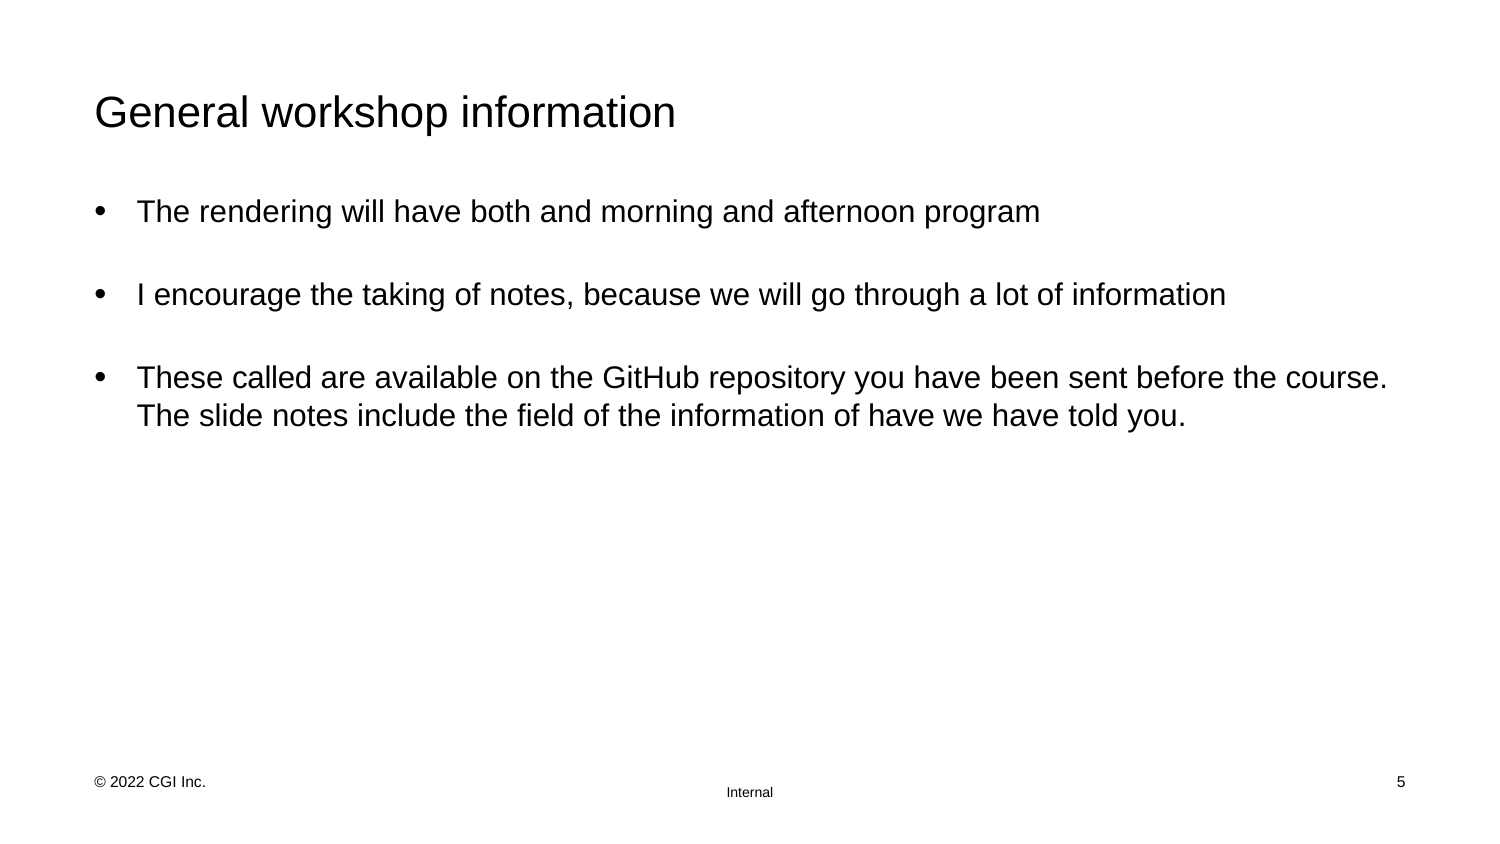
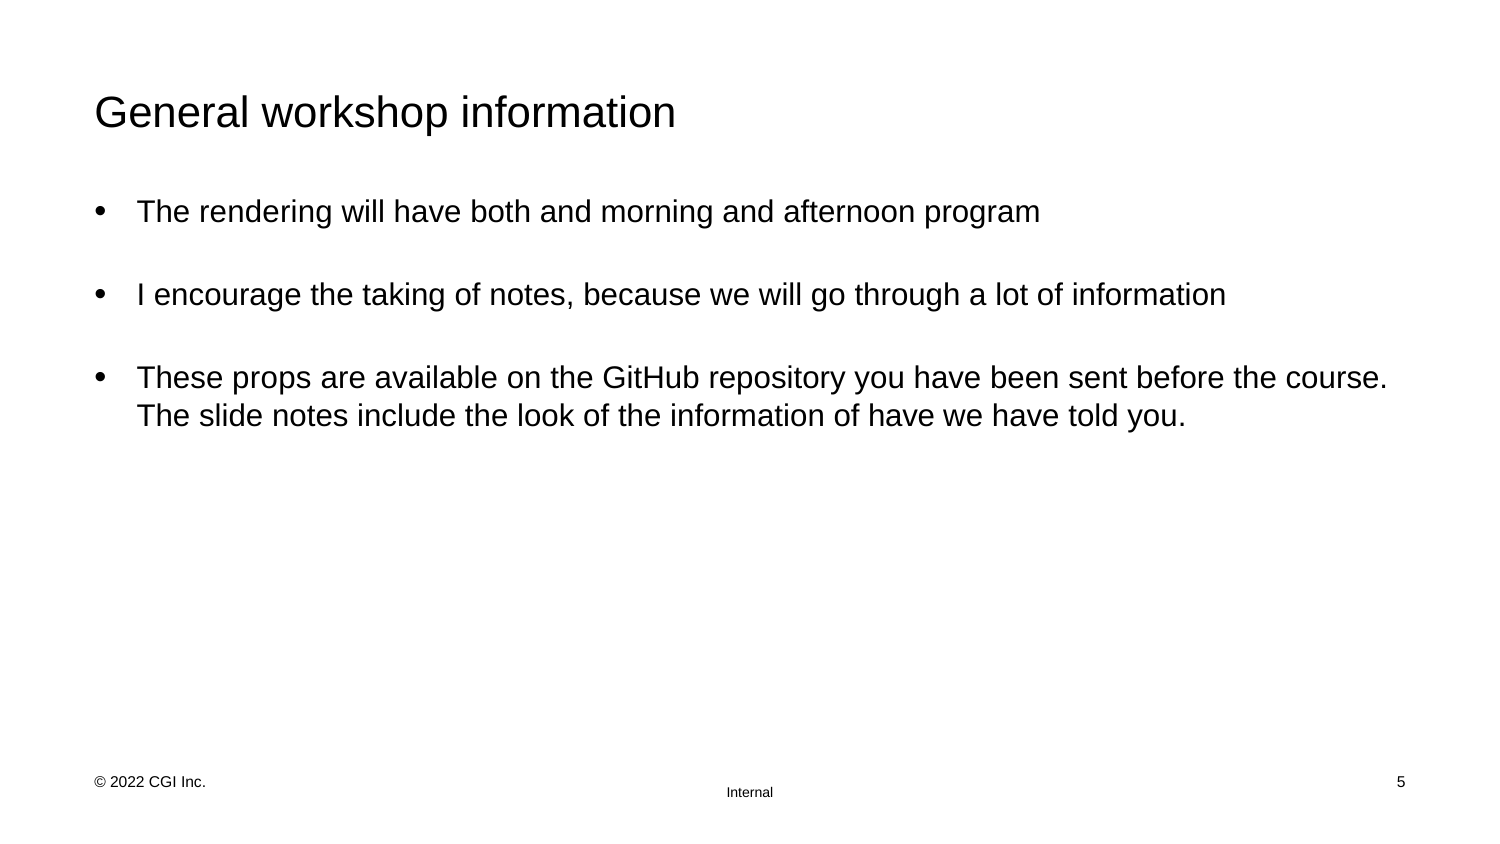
called: called -> props
field: field -> look
